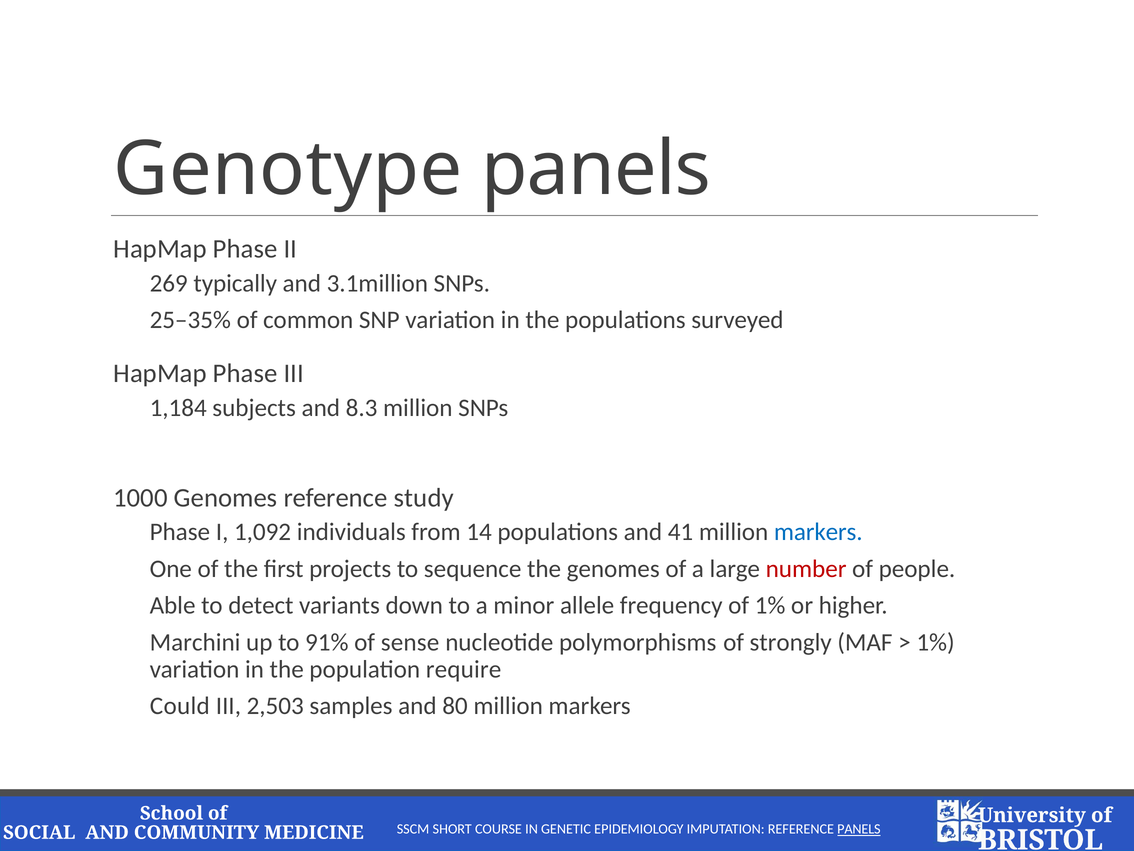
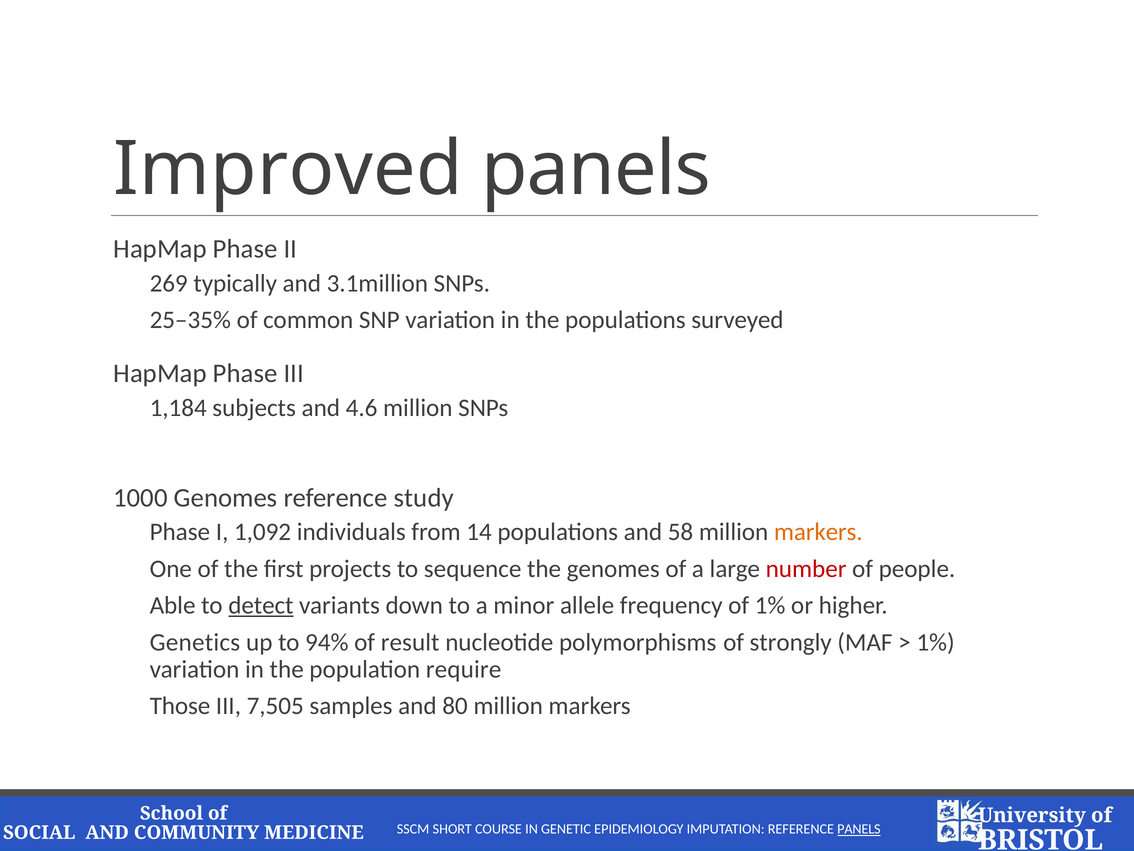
Genotype: Genotype -> Improved
8.3: 8.3 -> 4.6
41: 41 -> 58
markers at (818, 532) colour: blue -> orange
detect underline: none -> present
Marchini: Marchini -> Genetics
91%: 91% -> 94%
sense: sense -> result
Could: Could -> Those
2,503: 2,503 -> 7,505
